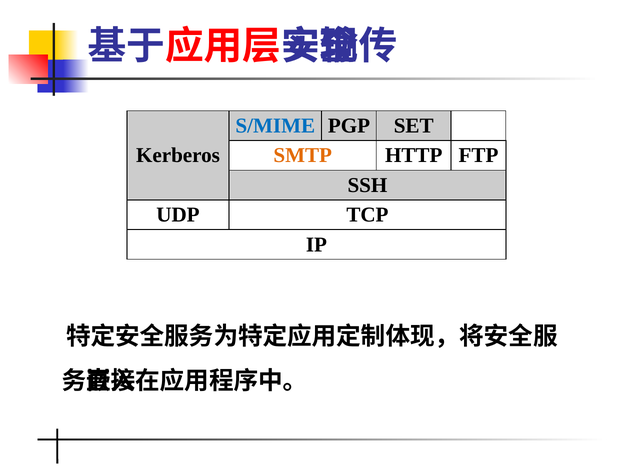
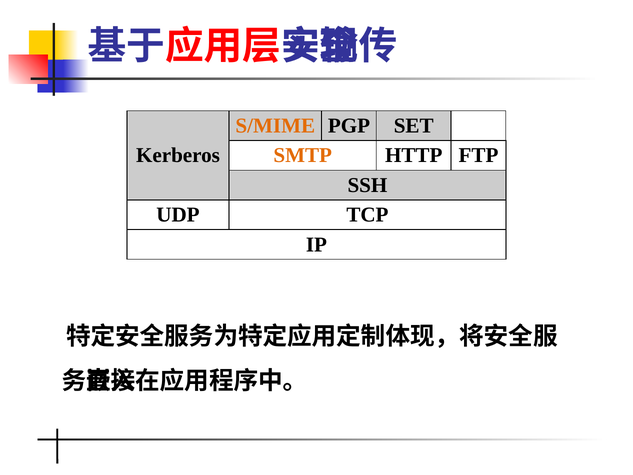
S/MIME colour: blue -> orange
